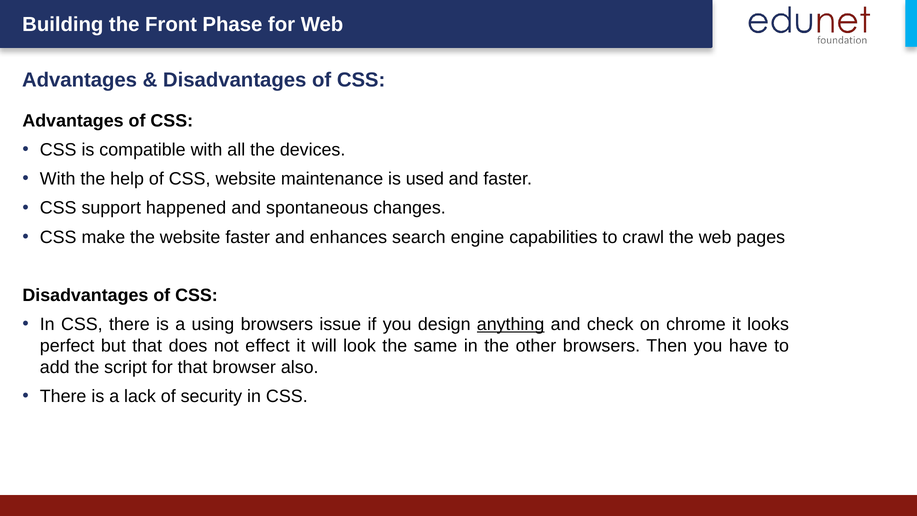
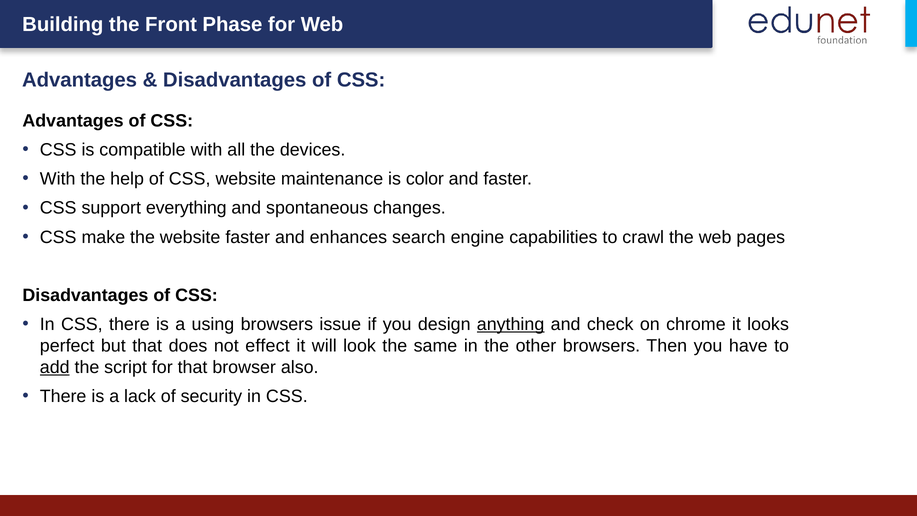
used: used -> color
happened: happened -> everything
add underline: none -> present
